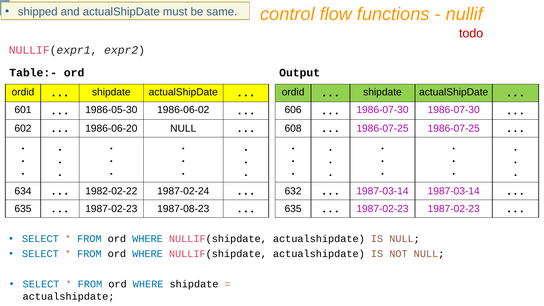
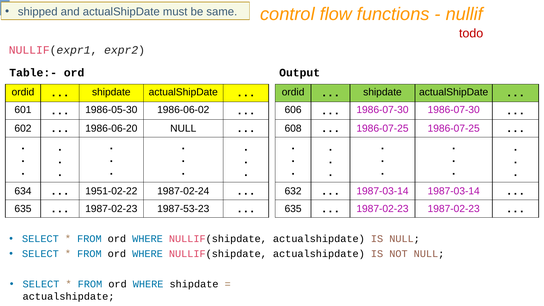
1982-02-22: 1982-02-22 -> 1951-02-22
1987-08-23: 1987-08-23 -> 1987-53-23
